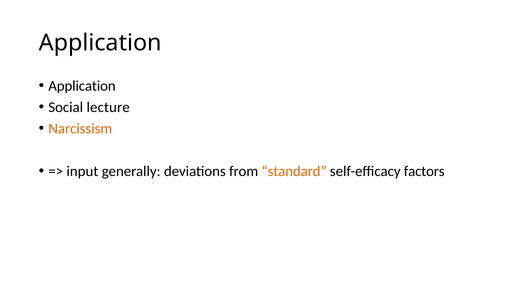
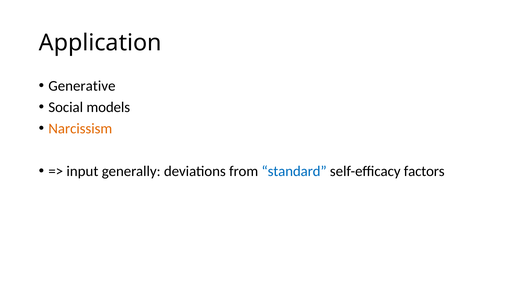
Application at (82, 86): Application -> Generative
lecture: lecture -> models
standard colour: orange -> blue
